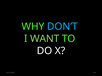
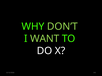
DON’T colour: light blue -> light green
